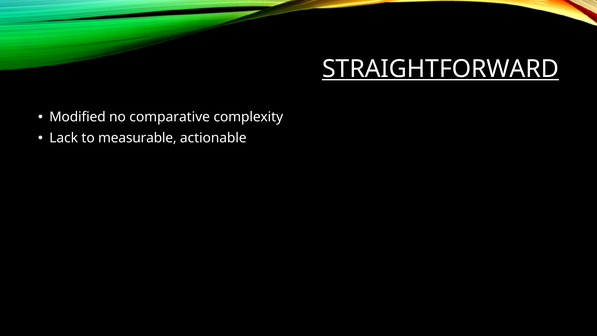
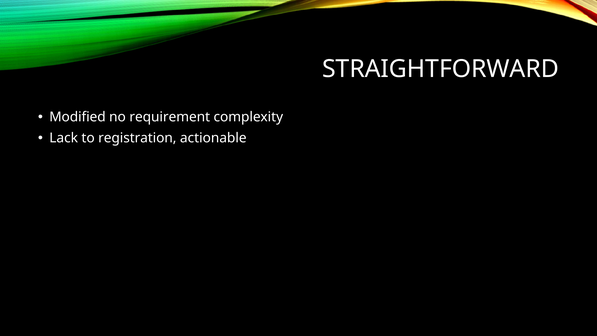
STRAIGHTFORWARD underline: present -> none
comparative: comparative -> requirement
measurable: measurable -> registration
